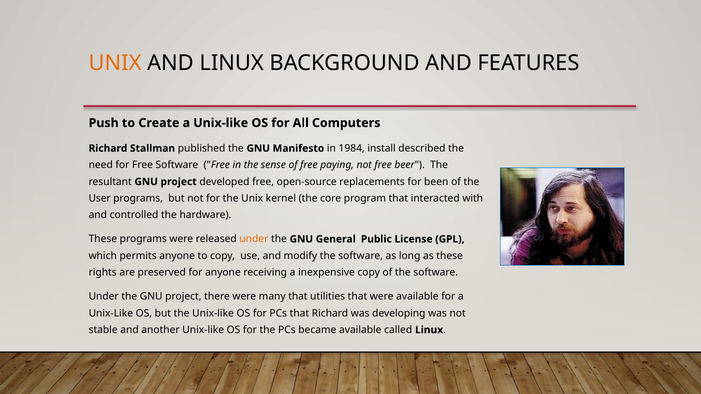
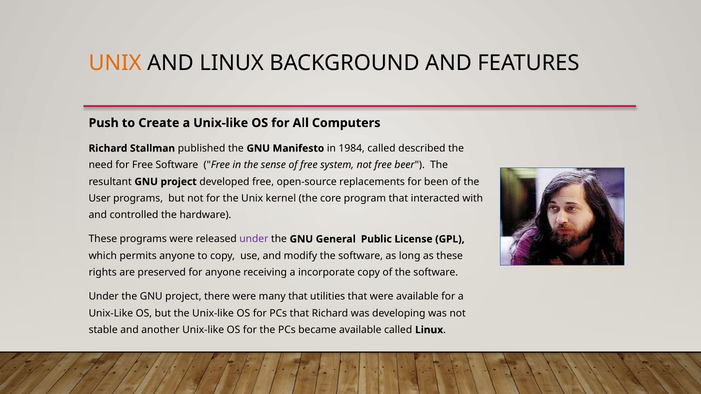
1984 install: install -> called
paying: paying -> system
under at (254, 239) colour: orange -> purple
inexpensive: inexpensive -> incorporate
